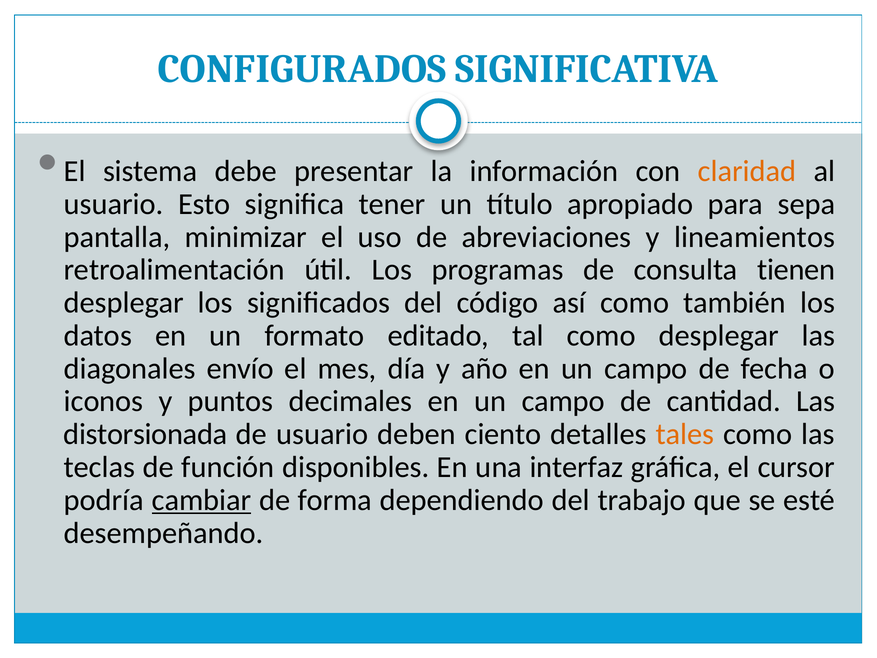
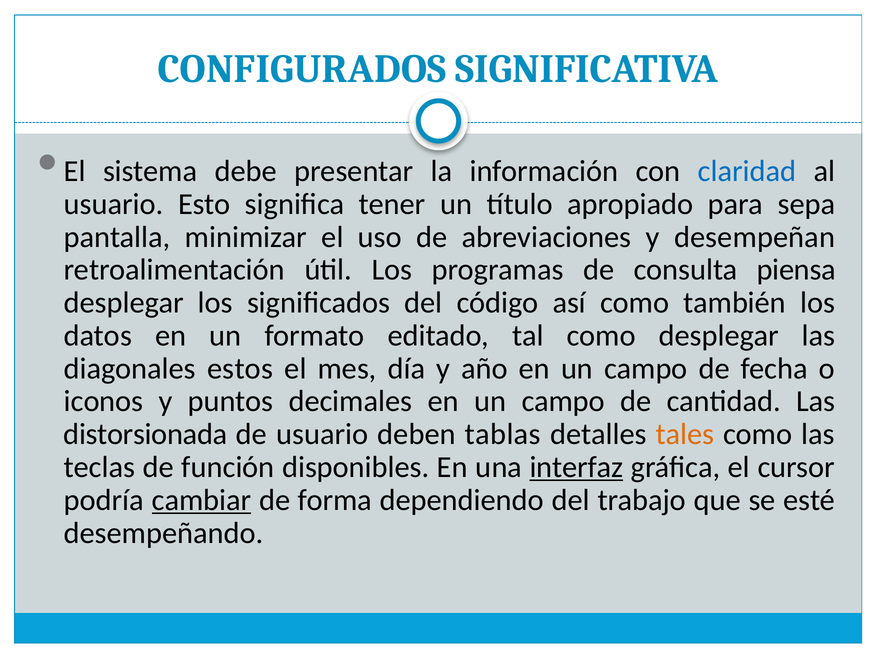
claridad colour: orange -> blue
lineamientos: lineamientos -> desempeñan
tienen: tienen -> piensa
envío: envío -> estos
ciento: ciento -> tablas
interfaz underline: none -> present
